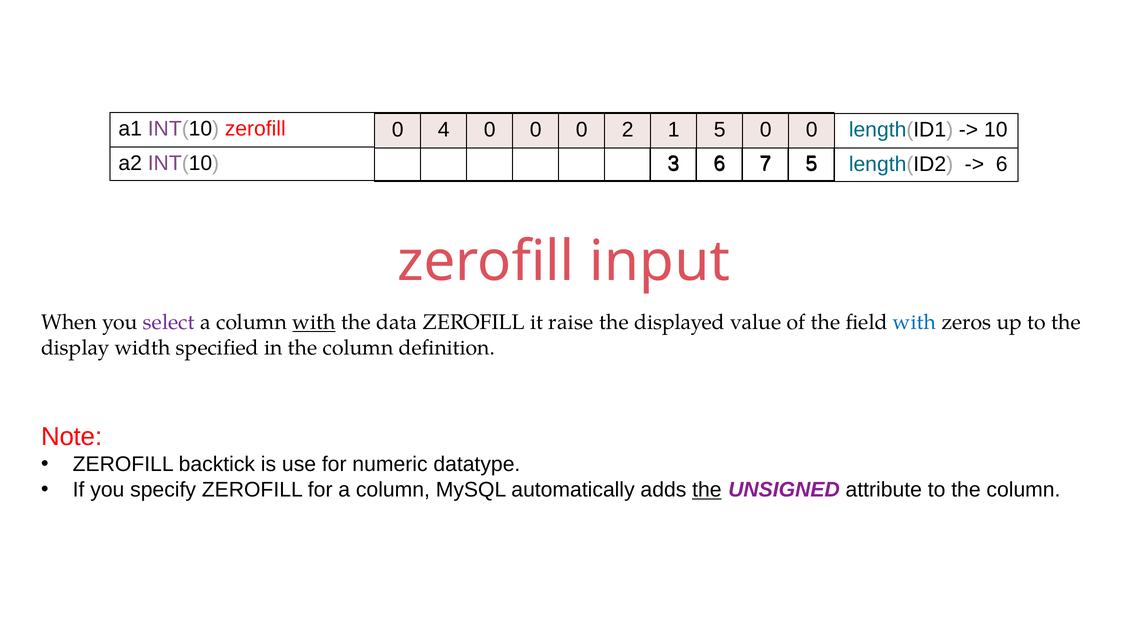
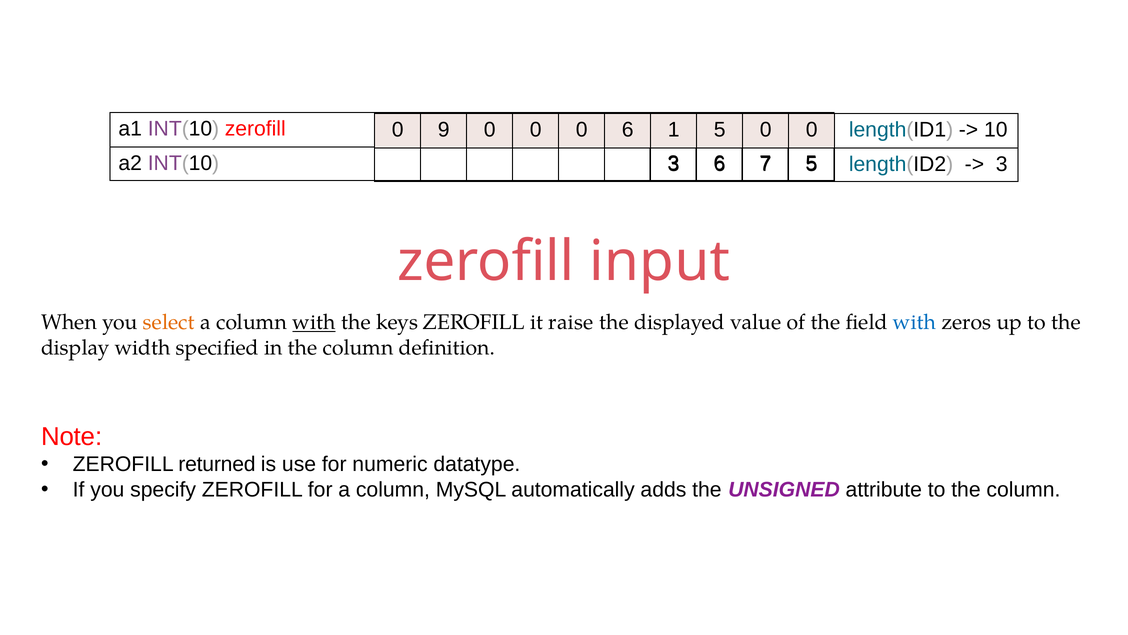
4: 4 -> 9
0 2: 2 -> 6
6 at (1002, 164): 6 -> 3
select colour: purple -> orange
data: data -> keys
backtick: backtick -> returned
the at (707, 489) underline: present -> none
